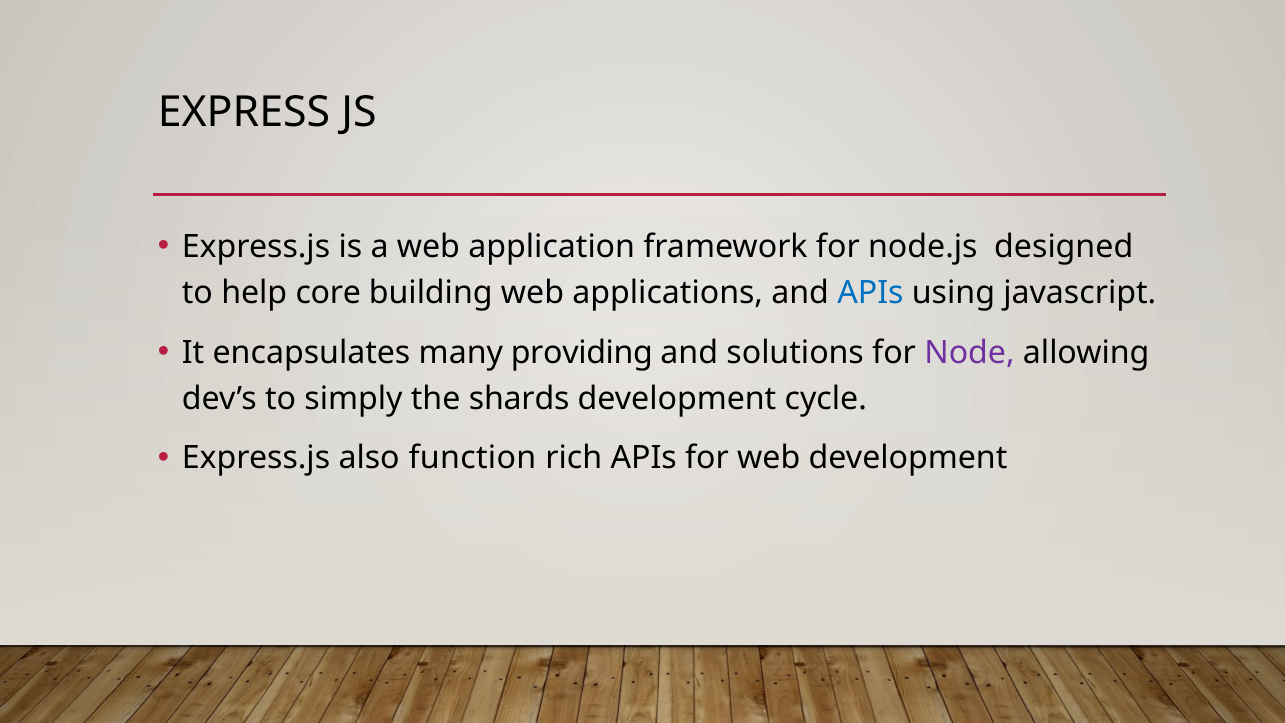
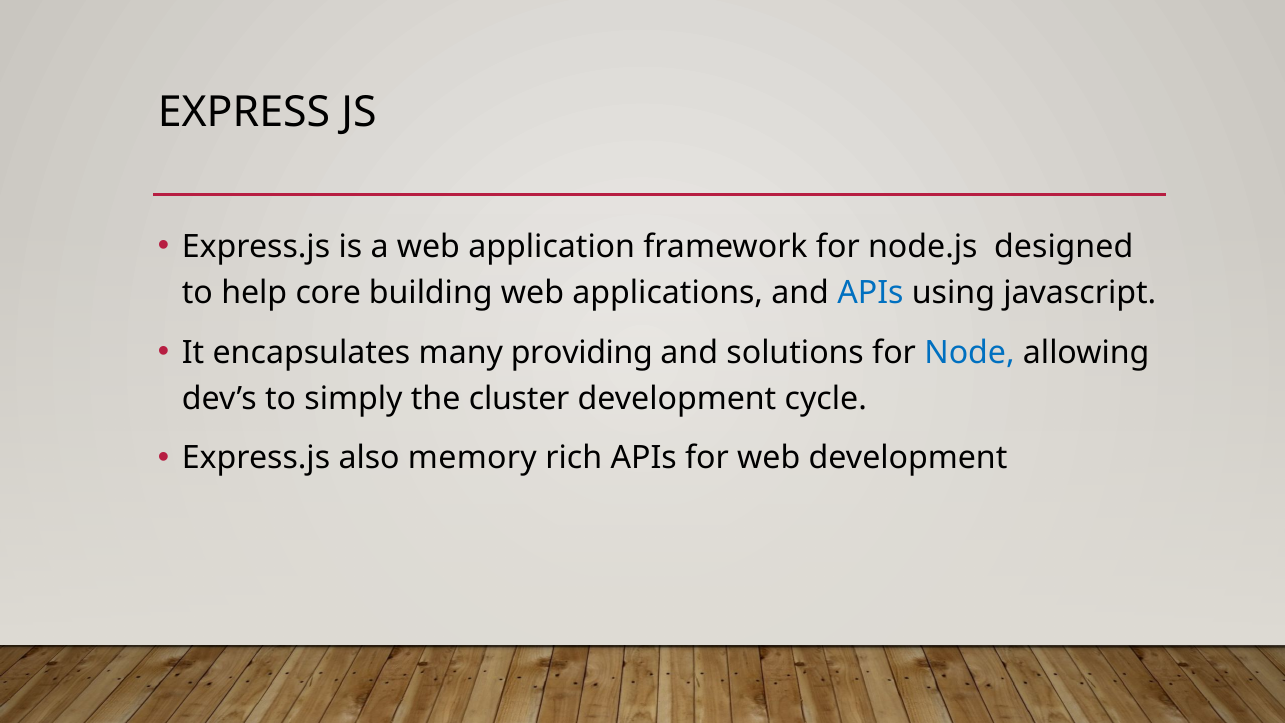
Node colour: purple -> blue
shards: shards -> cluster
function: function -> memory
